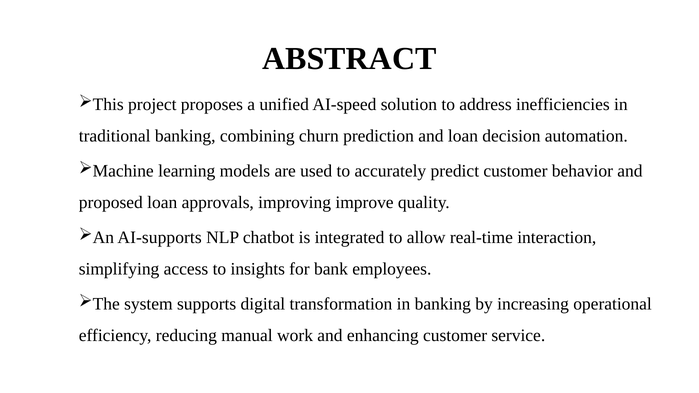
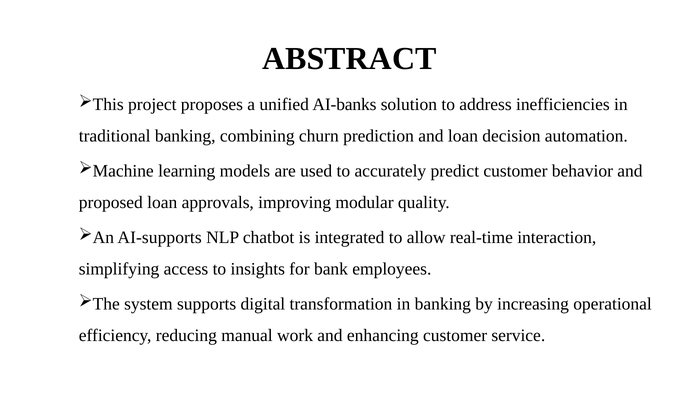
AI-speed: AI-speed -> AI-banks
improve: improve -> modular
